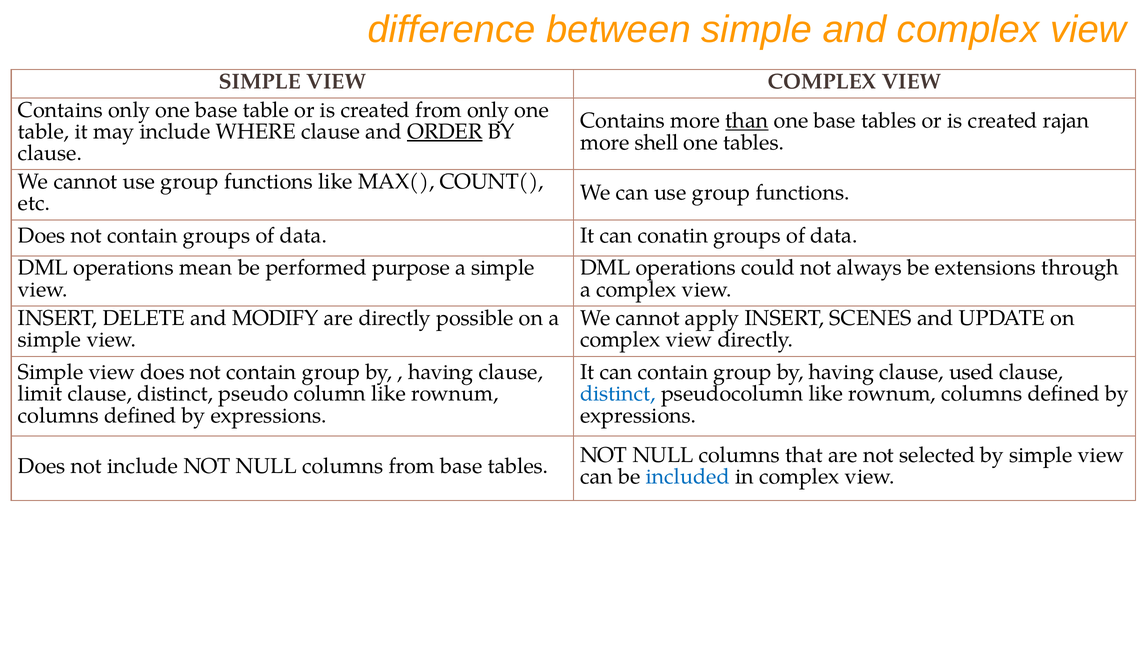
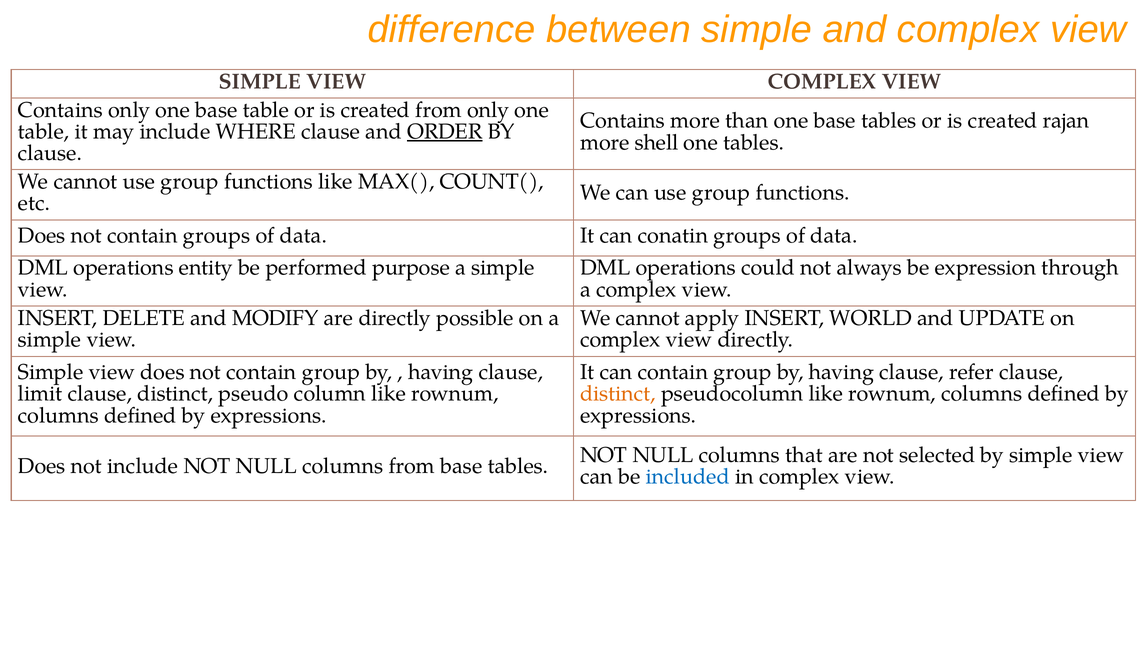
than underline: present -> none
mean: mean -> entity
extensions: extensions -> expression
SCENES: SCENES -> WORLD
used: used -> refer
distinct at (618, 394) colour: blue -> orange
